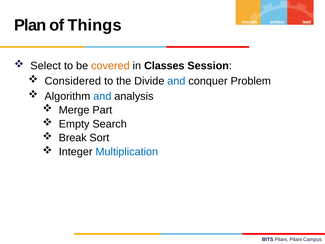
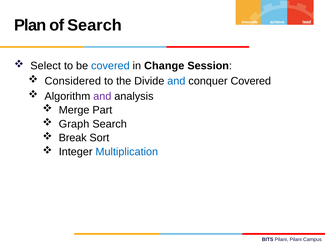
of Things: Things -> Search
covered at (110, 66) colour: orange -> blue
Classes: Classes -> Change
conquer Problem: Problem -> Covered
and at (102, 96) colour: blue -> purple
Empty: Empty -> Graph
